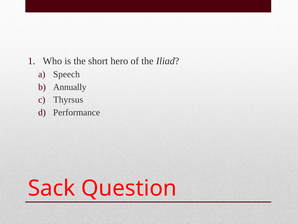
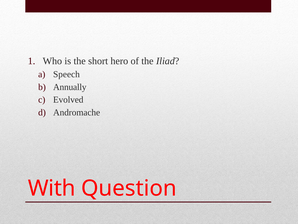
Thyrsus: Thyrsus -> Evolved
Performance: Performance -> Andromache
Sack: Sack -> With
